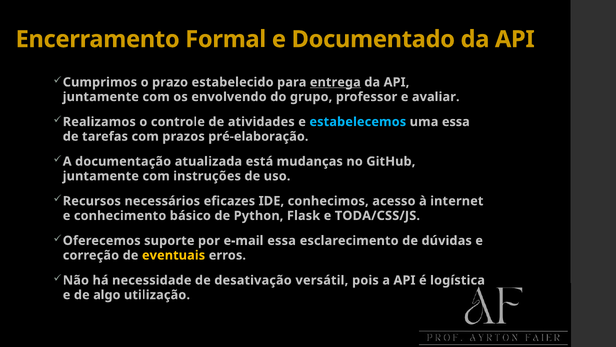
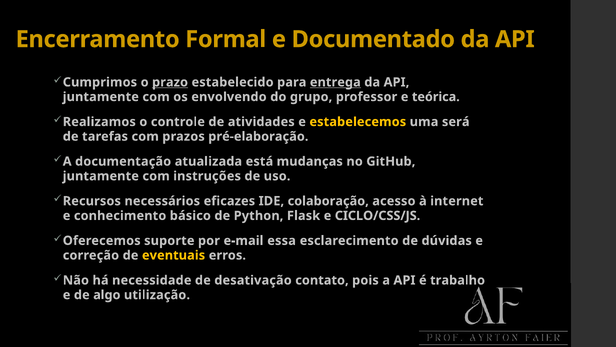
prazo underline: none -> present
avaliar: avaliar -> teórica
estabelecemos colour: light blue -> yellow
uma essa: essa -> será
conhecimos: conhecimos -> colaboração
TODA/CSS/JS: TODA/CSS/JS -> CICLO/CSS/JS
versátil: versátil -> contato
logística: logística -> trabalho
